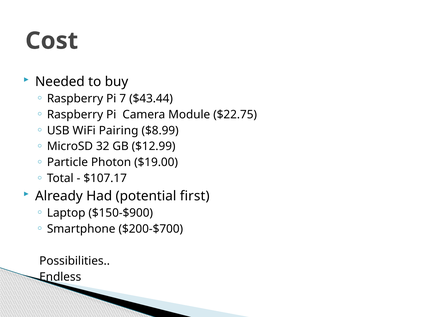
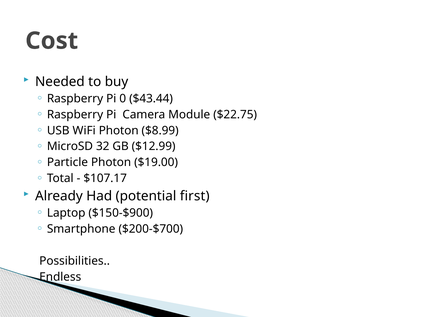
7: 7 -> 0
WiFi Pairing: Pairing -> Photon
